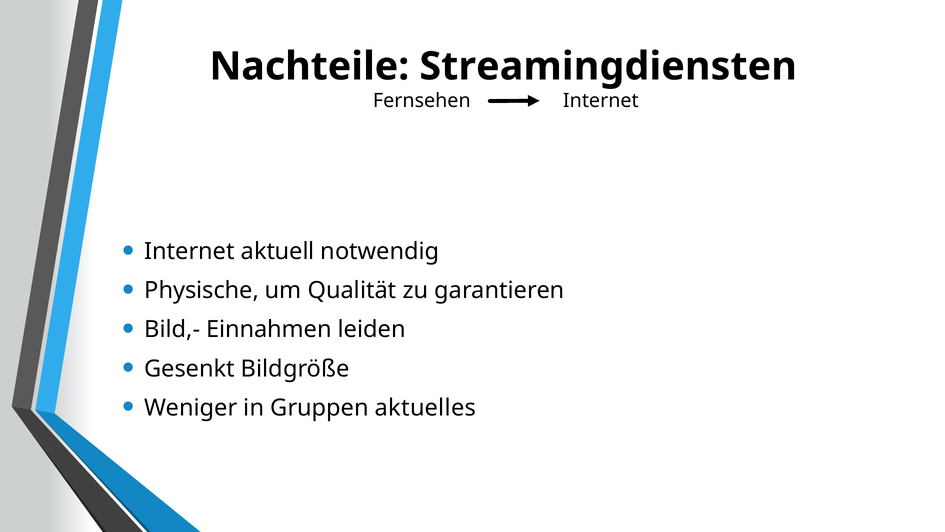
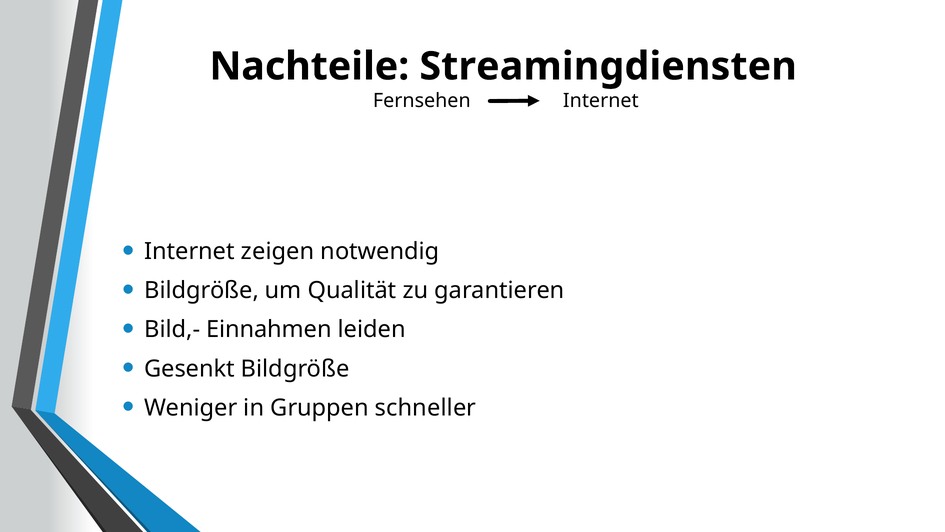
aktuell: aktuell -> zeigen
Physische at (202, 290): Physische -> Bildgröße
aktuelles: aktuelles -> schneller
